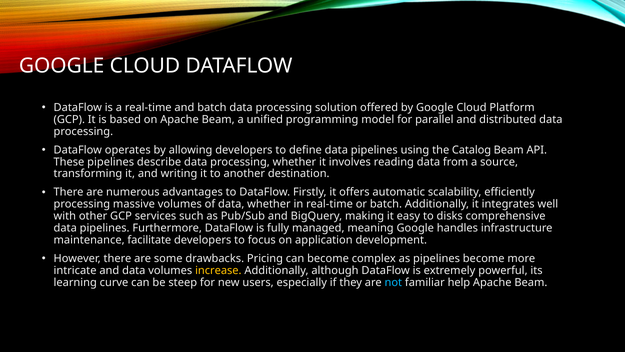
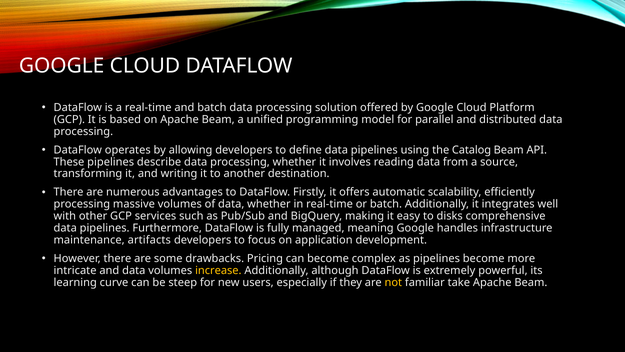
facilitate: facilitate -> artifacts
not colour: light blue -> yellow
help: help -> take
